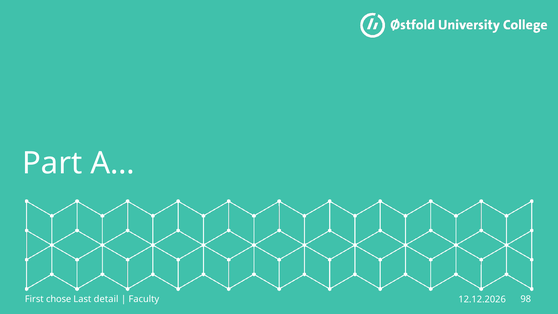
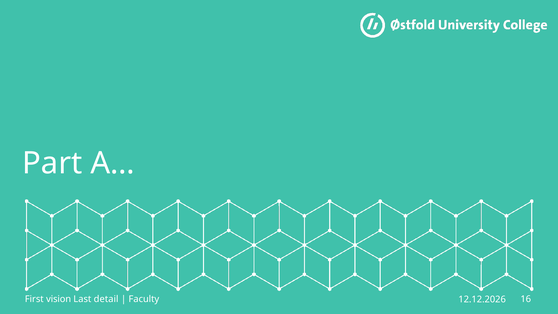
chose: chose -> vision
98: 98 -> 16
